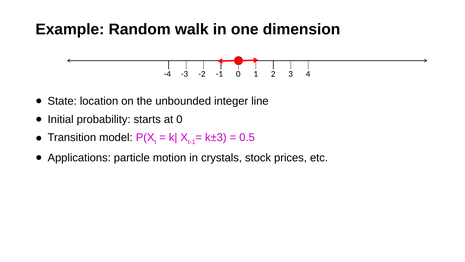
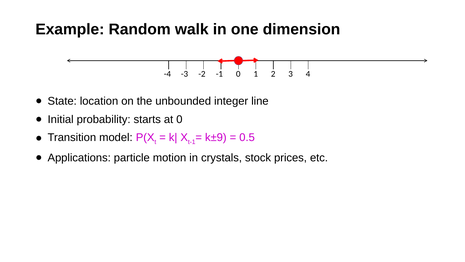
k±3: k±3 -> k±9
